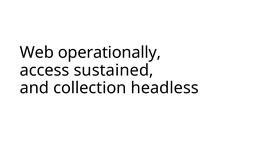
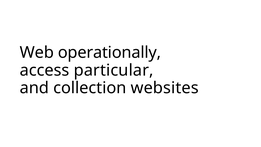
sustained: sustained -> particular
headless: headless -> websites
